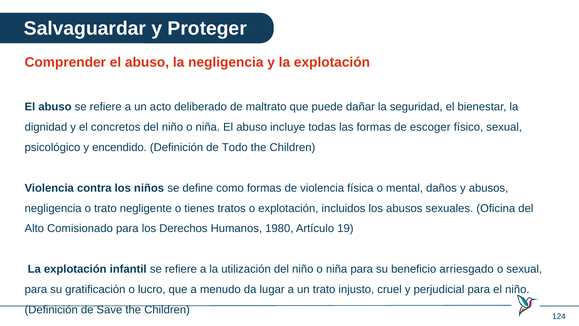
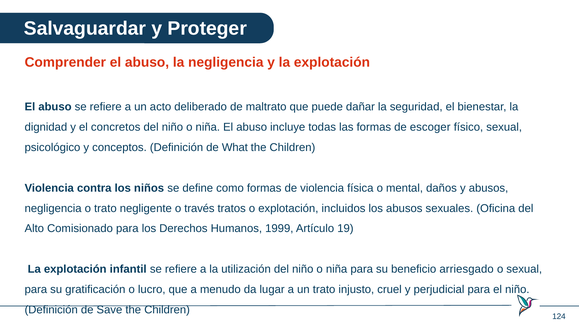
encendido: encendido -> conceptos
Todo: Todo -> What
tienes: tienes -> través
1980: 1980 -> 1999
